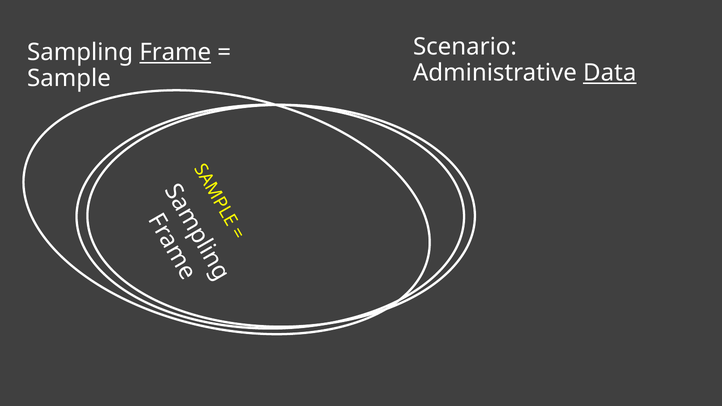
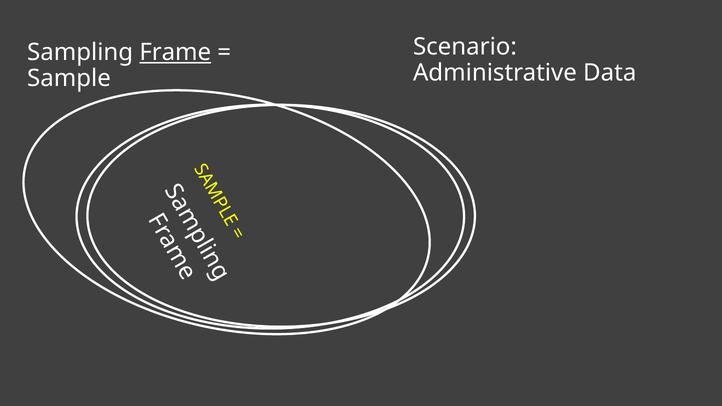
Data underline: present -> none
